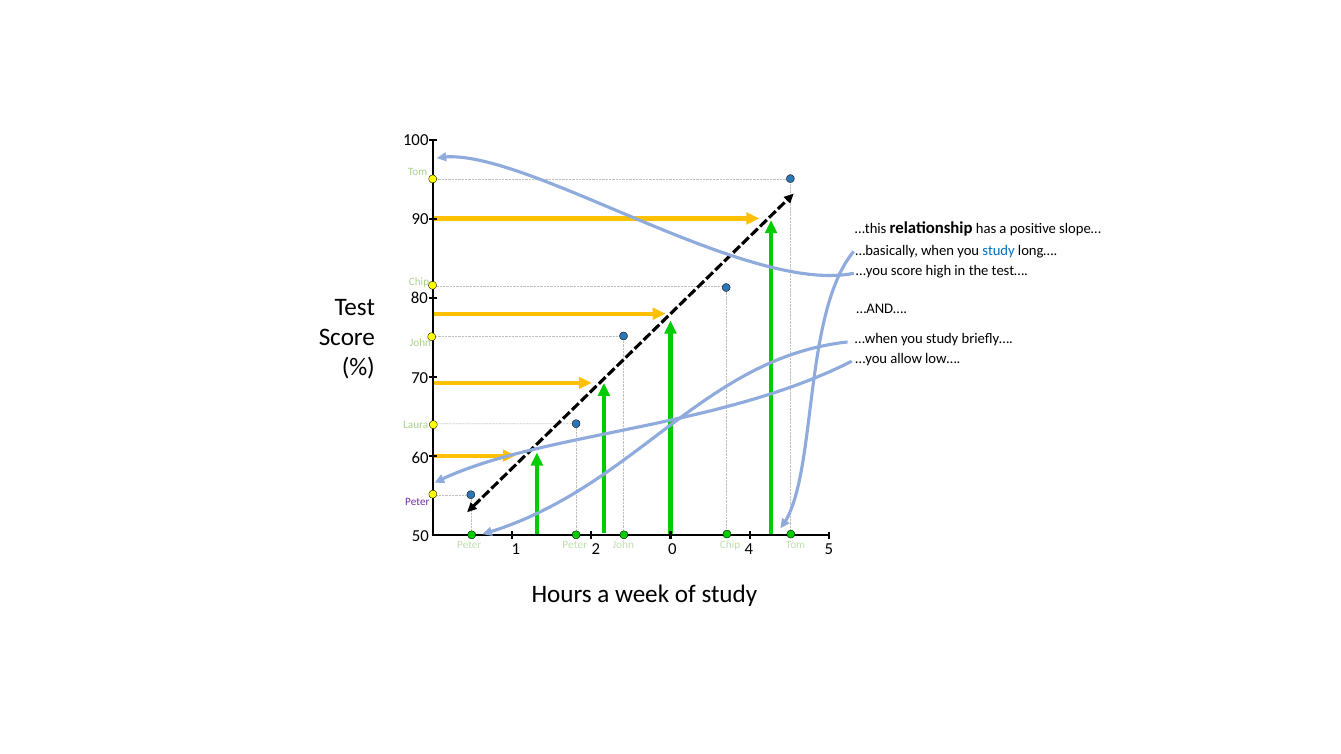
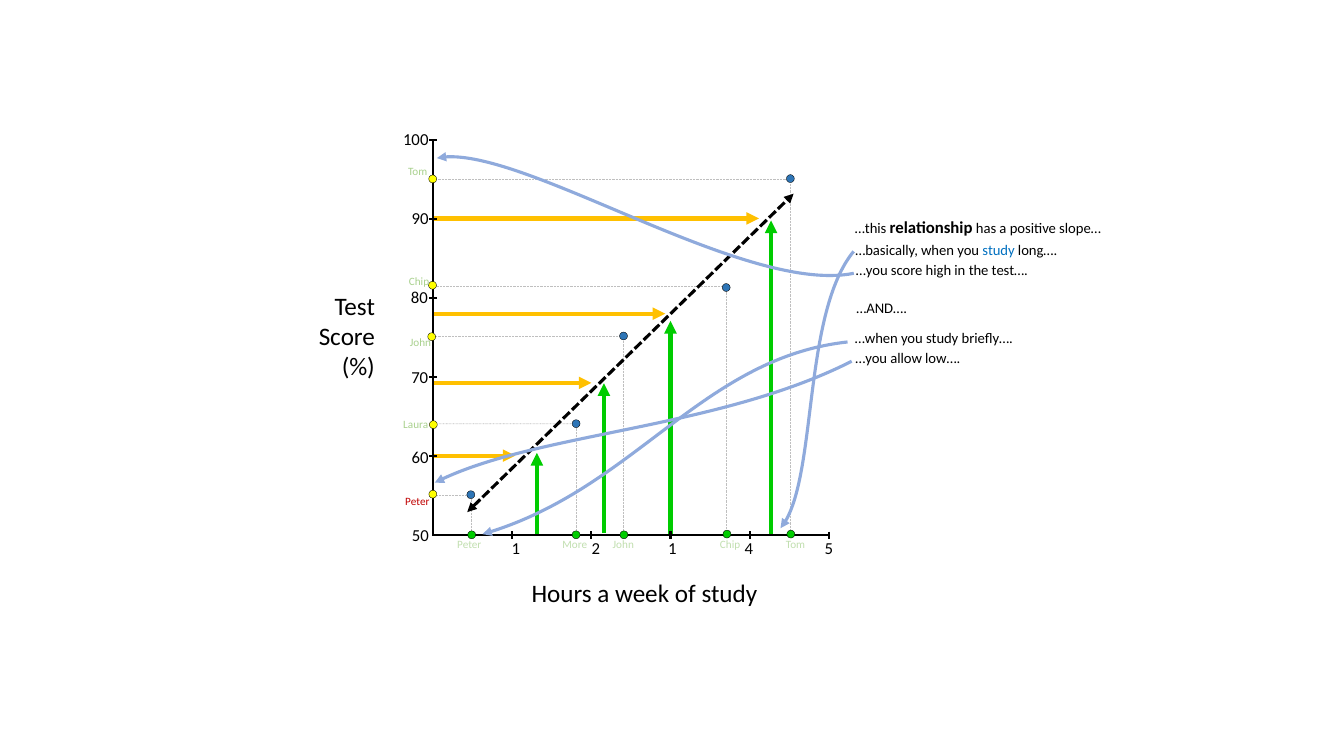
Peter at (417, 502) colour: purple -> red
Peter Peter: Peter -> More
2 0: 0 -> 1
